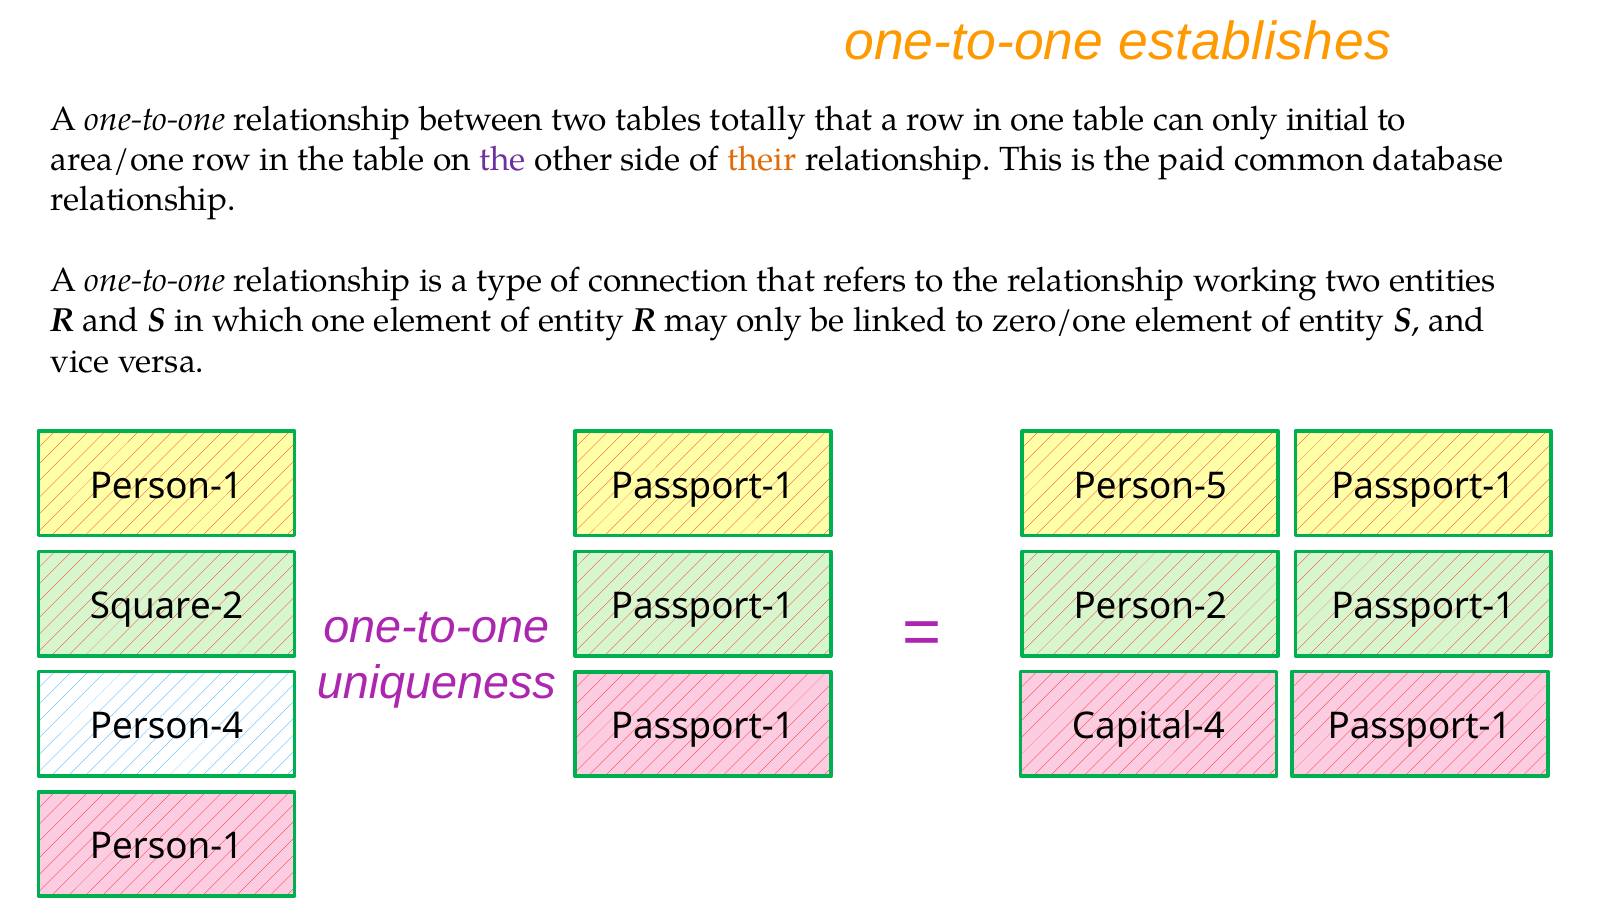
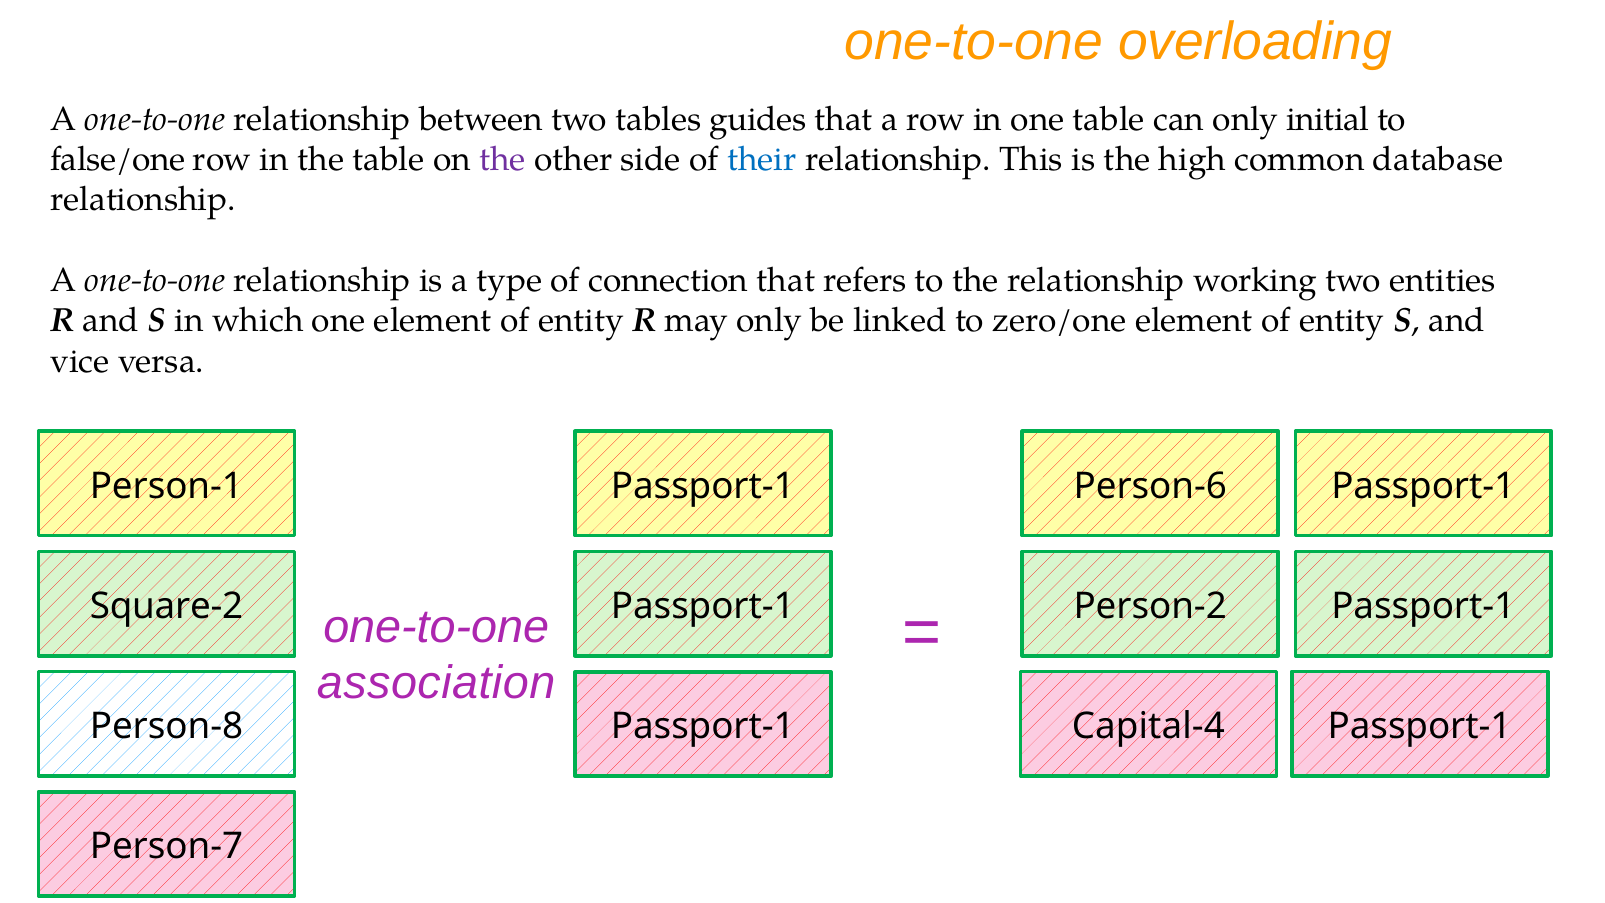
establishes: establishes -> overloading
totally: totally -> guides
area/one: area/one -> false/one
their colour: orange -> blue
paid: paid -> high
Person-5: Person-5 -> Person-6
uniqueness: uniqueness -> association
Person-4: Person-4 -> Person-8
Person-1 at (166, 846): Person-1 -> Person-7
